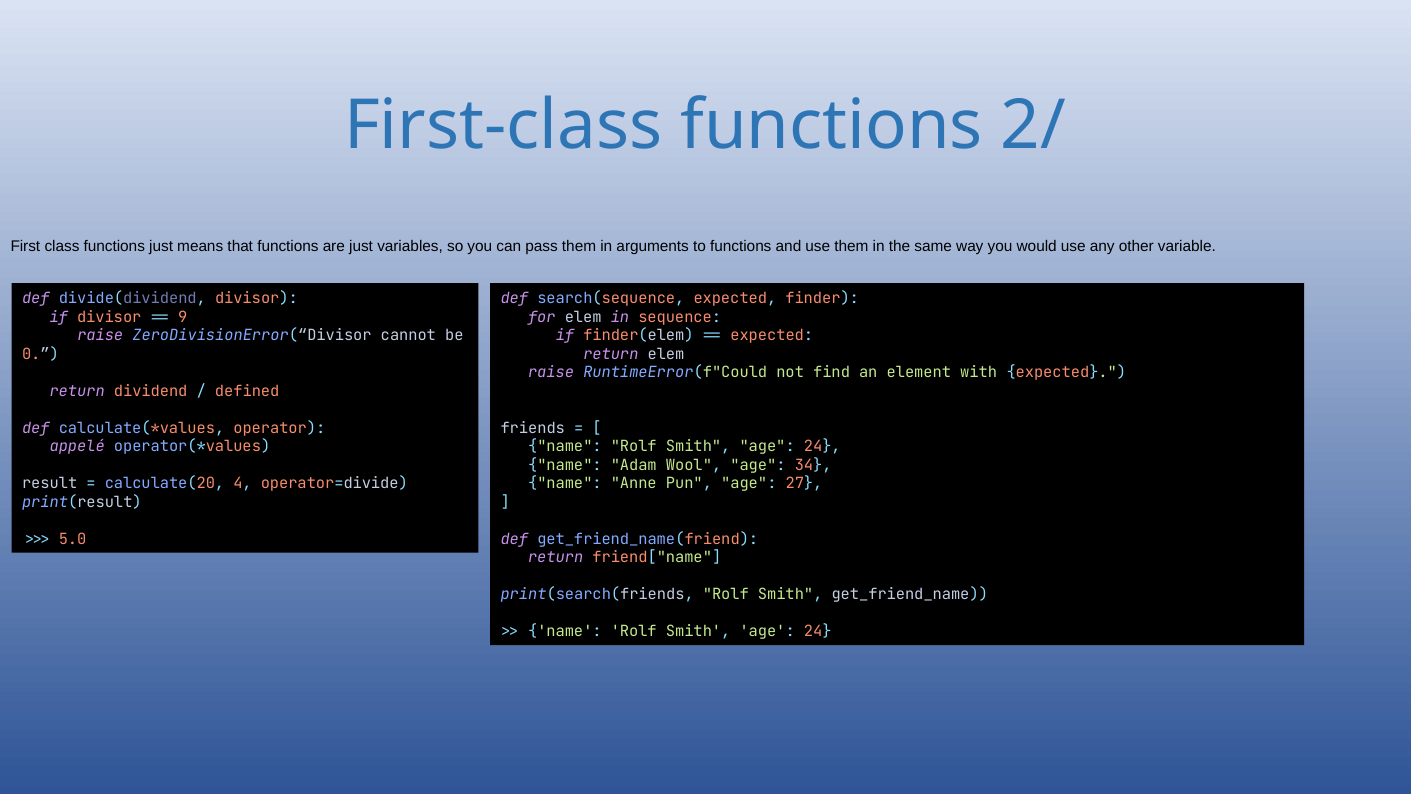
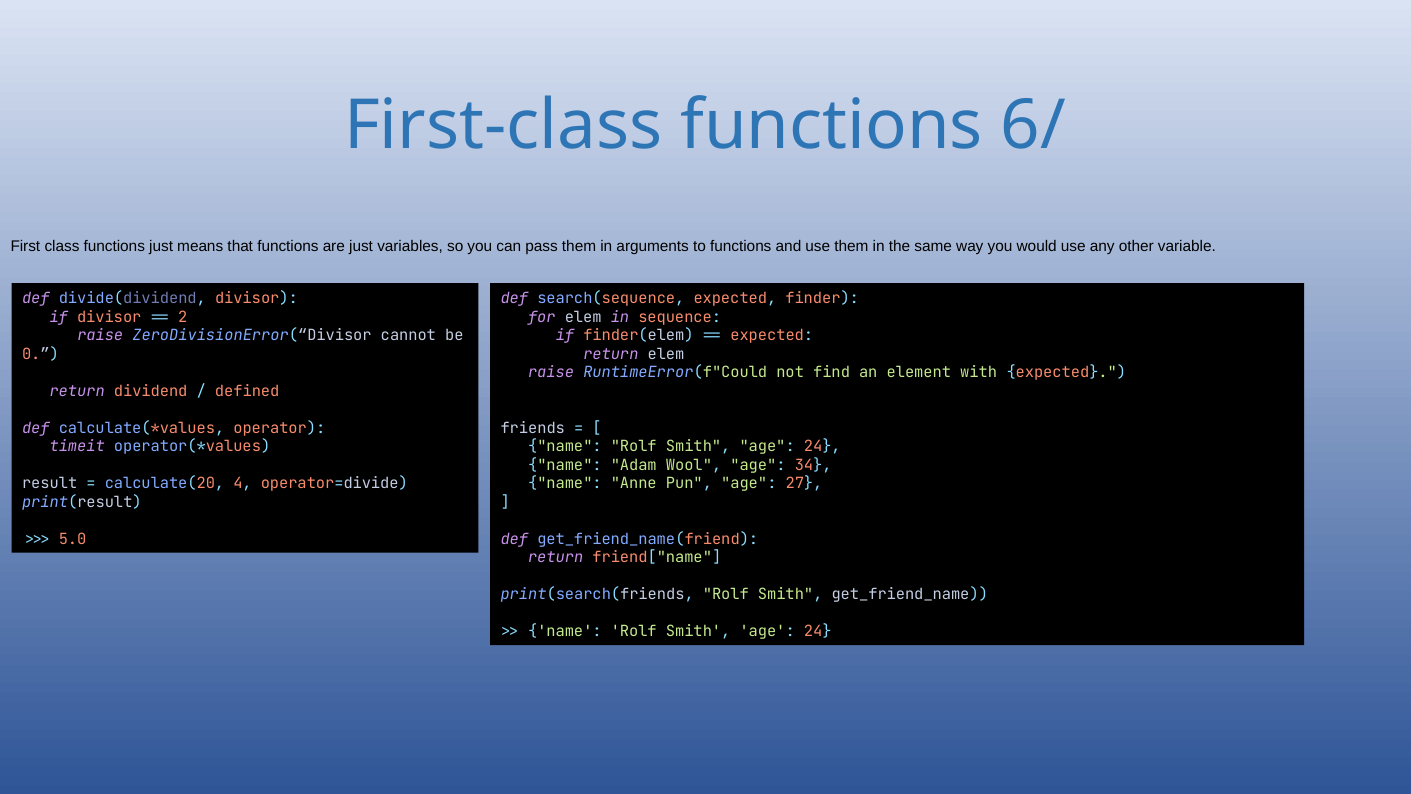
2/: 2/ -> 6/
9: 9 -> 2
appelé: appelé -> timeit
